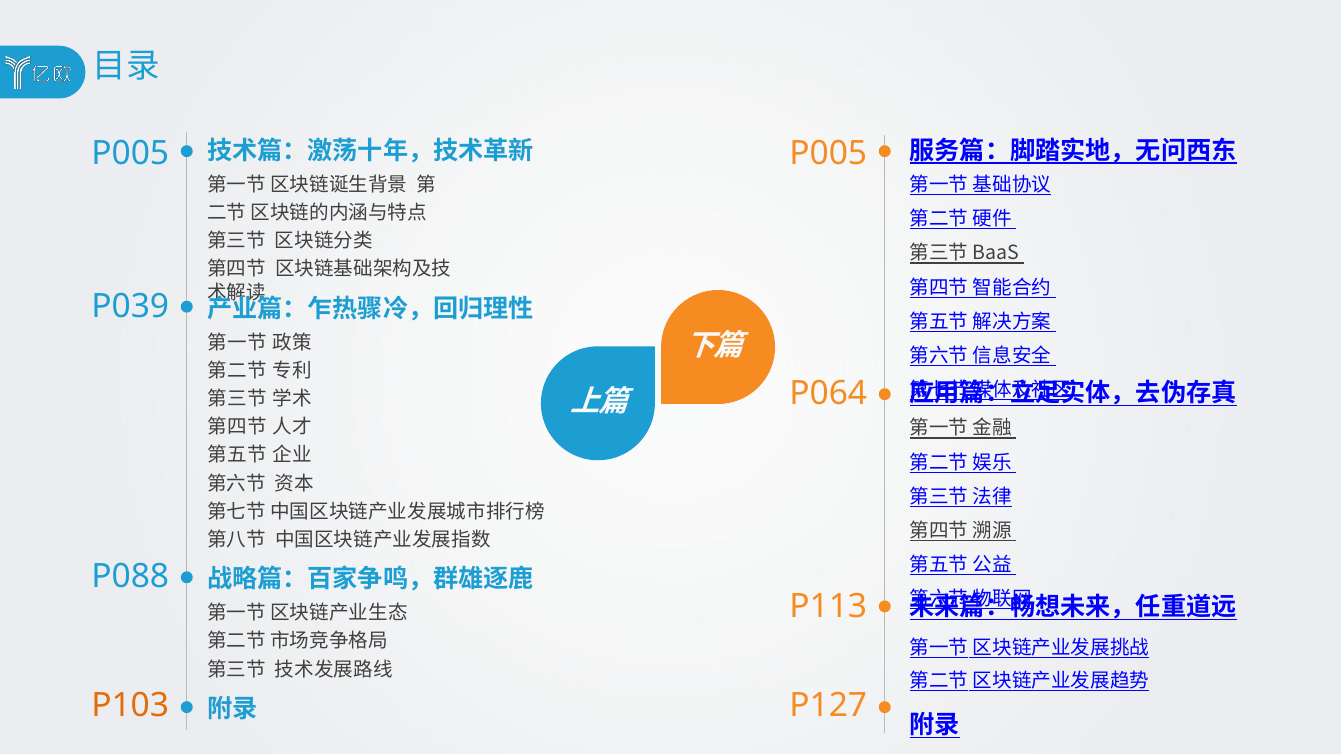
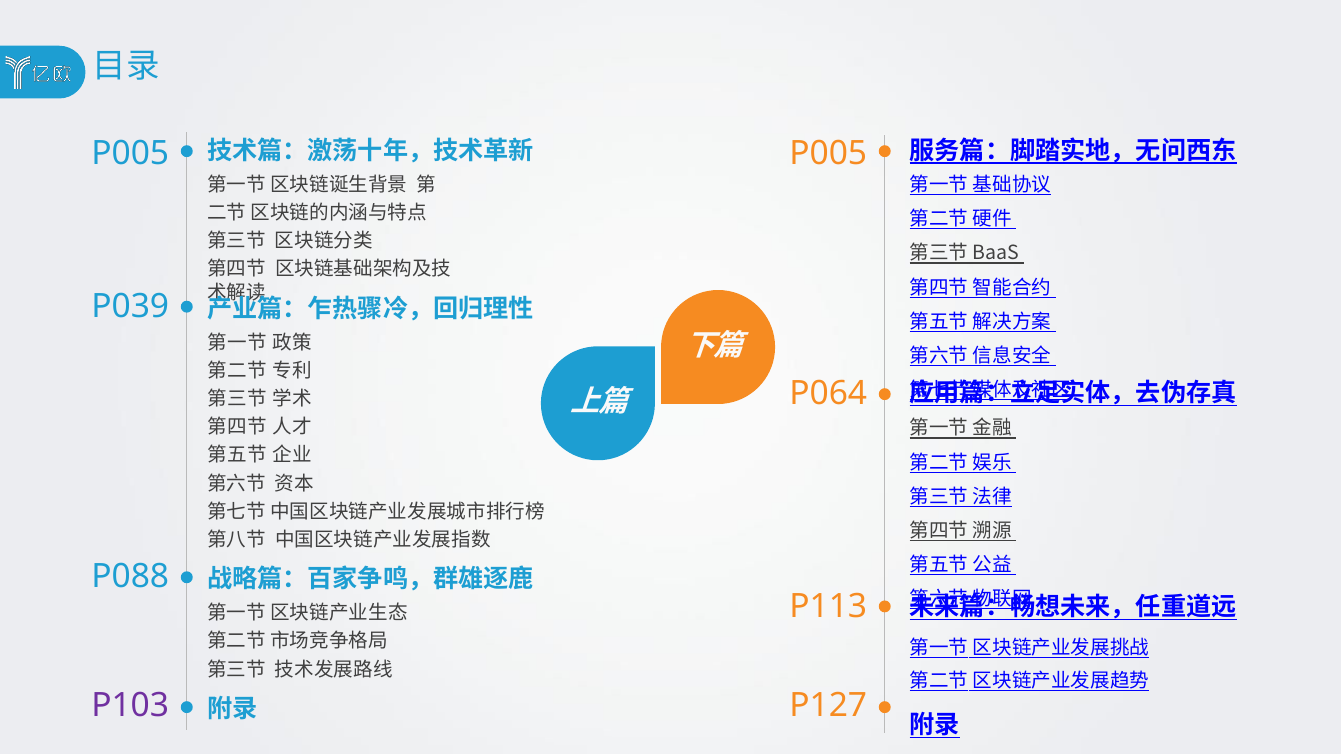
P103 colour: orange -> purple
